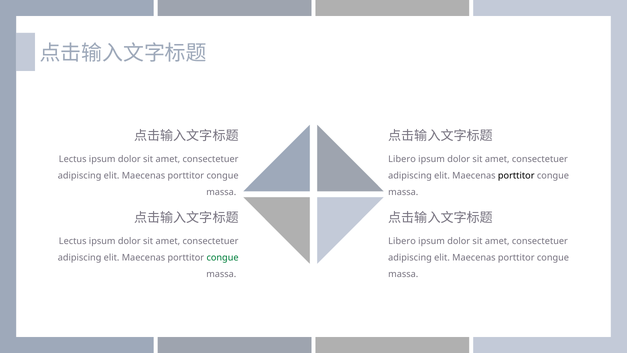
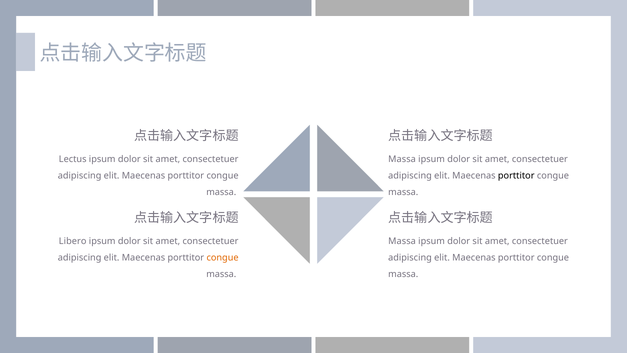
Libero at (402, 159): Libero -> Massa
Lectus at (73, 241): Lectus -> Libero
Libero at (402, 241): Libero -> Massa
congue at (223, 258) colour: green -> orange
